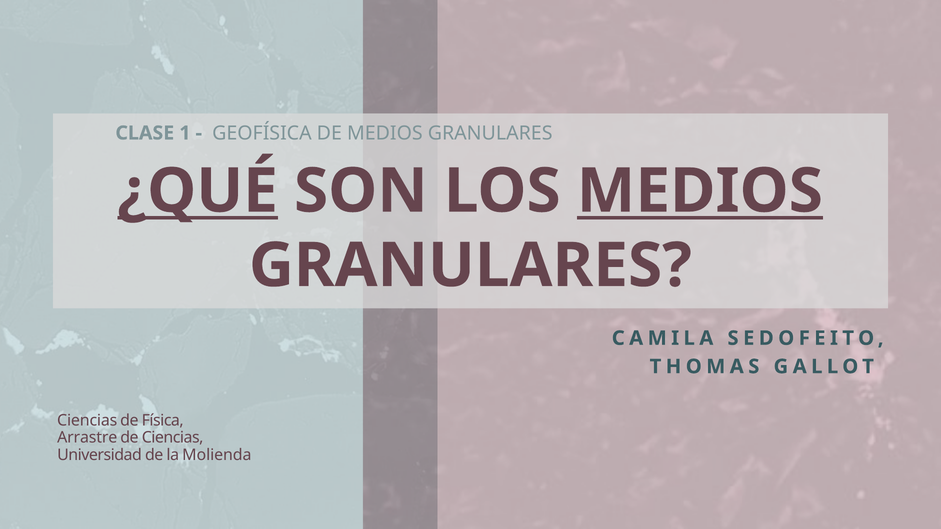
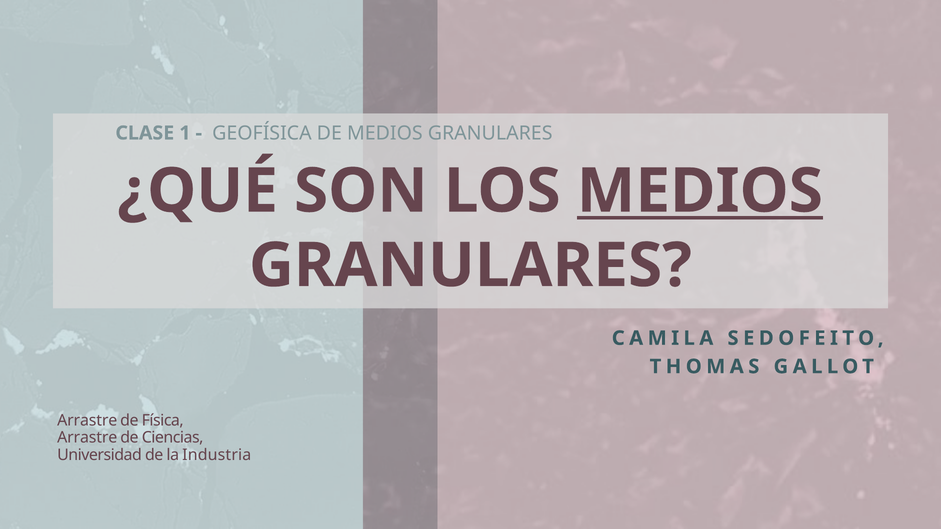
¿QUÉ underline: present -> none
Ciencias at (87, 421): Ciencias -> Arrastre
Molienda: Molienda -> Industria
